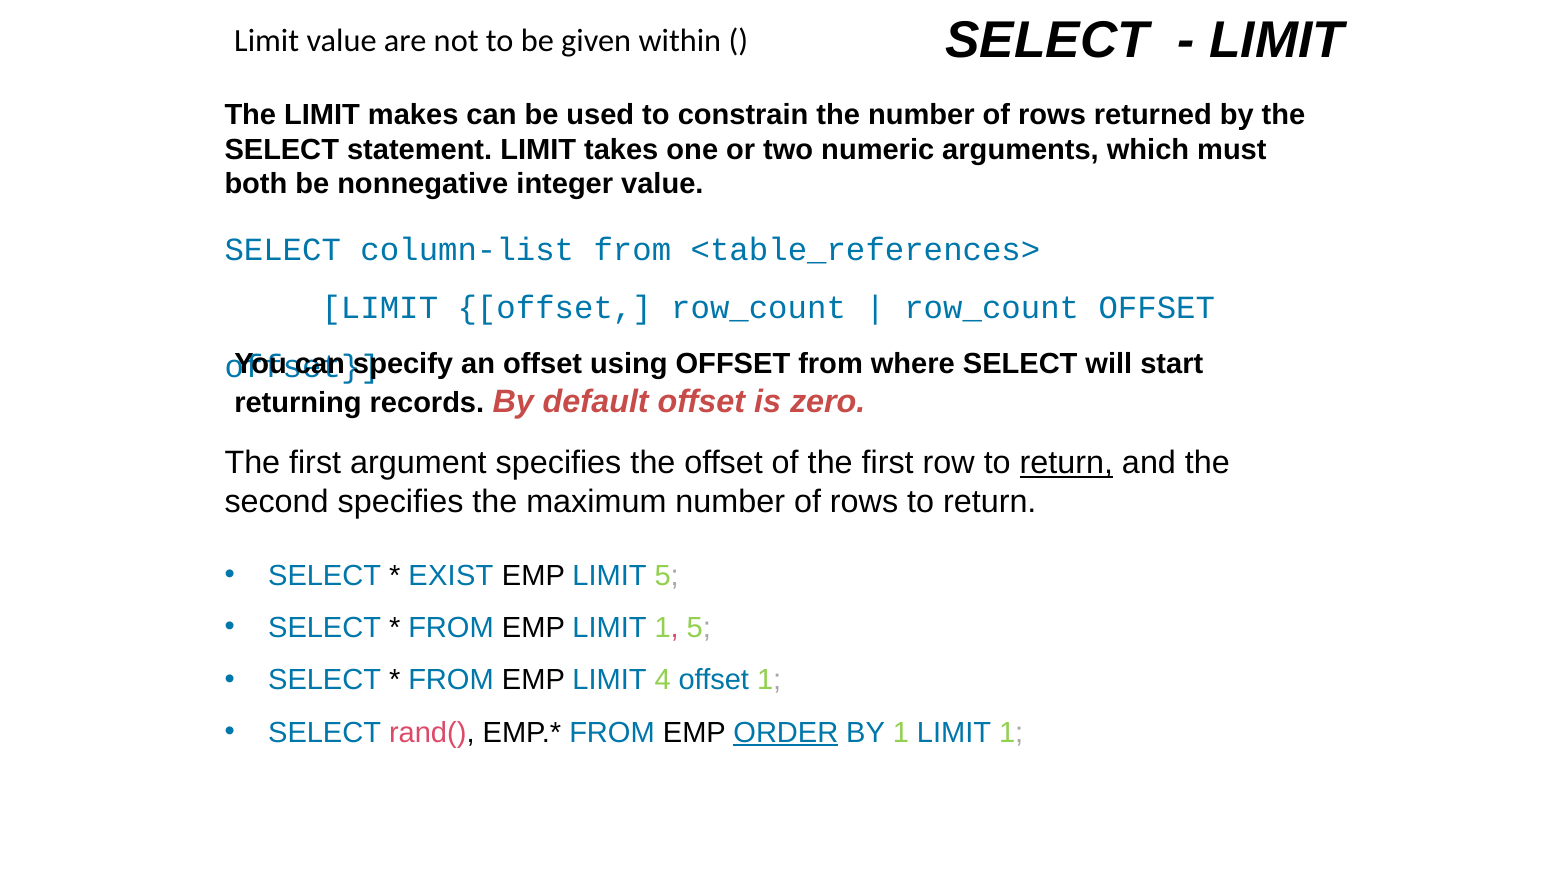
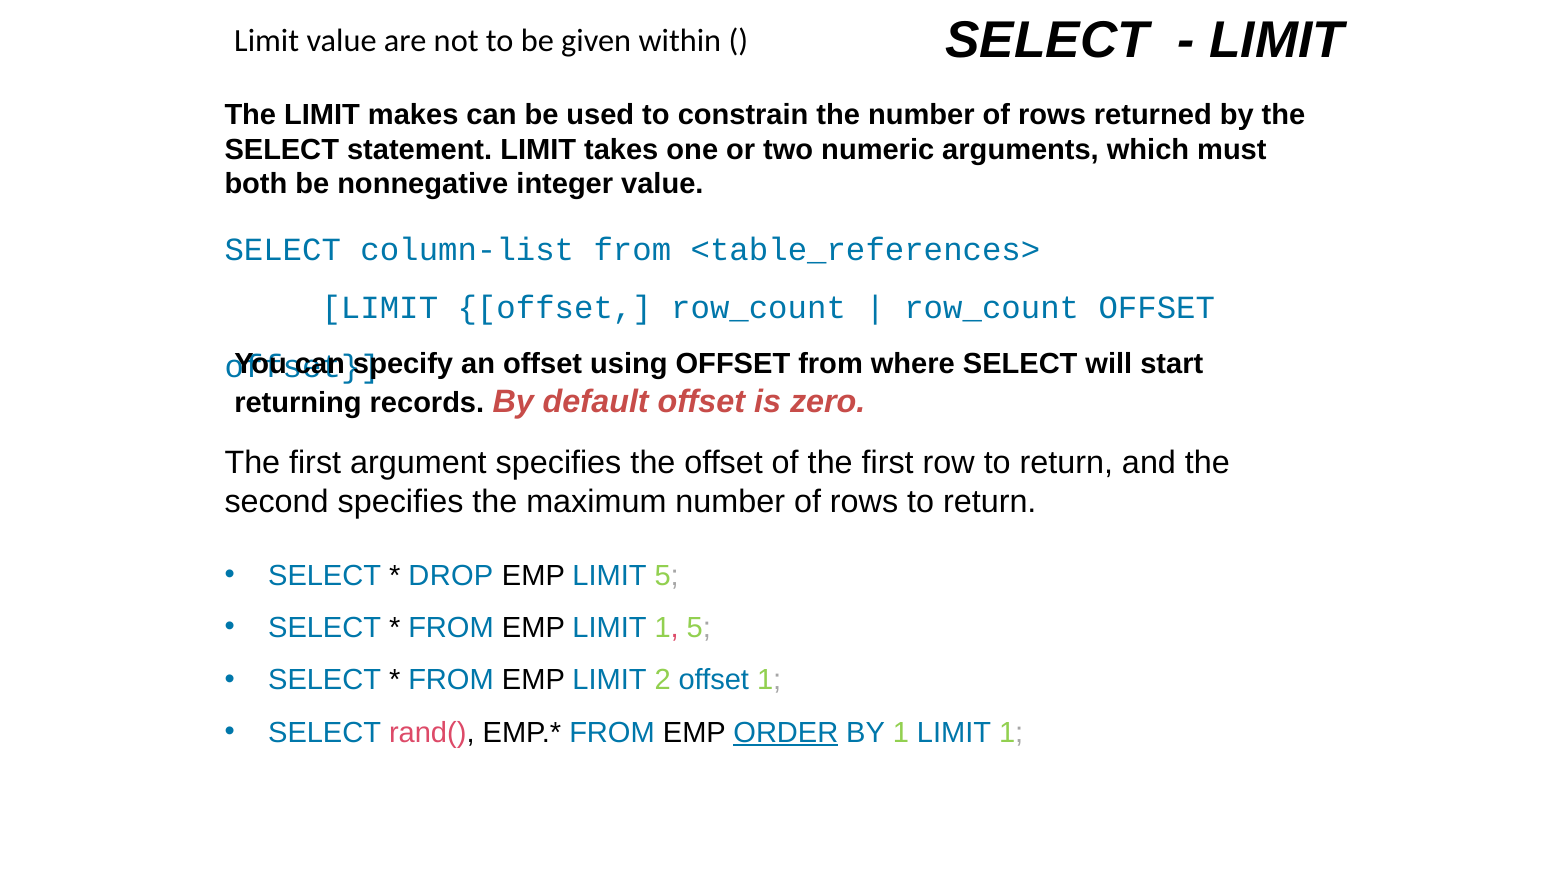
return at (1066, 463) underline: present -> none
EXIST: EXIST -> DROP
4: 4 -> 2
